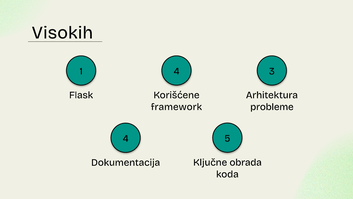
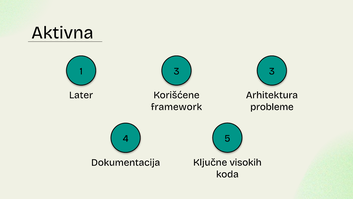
Visokih: Visokih -> Aktivna
1 4: 4 -> 3
Flask: Flask -> Later
obrada: obrada -> visokih
